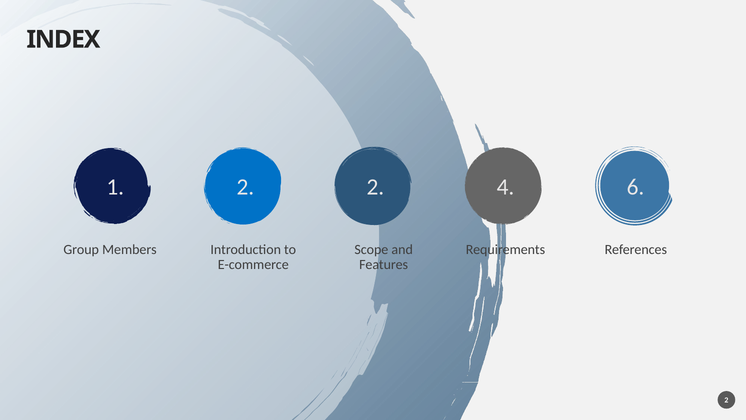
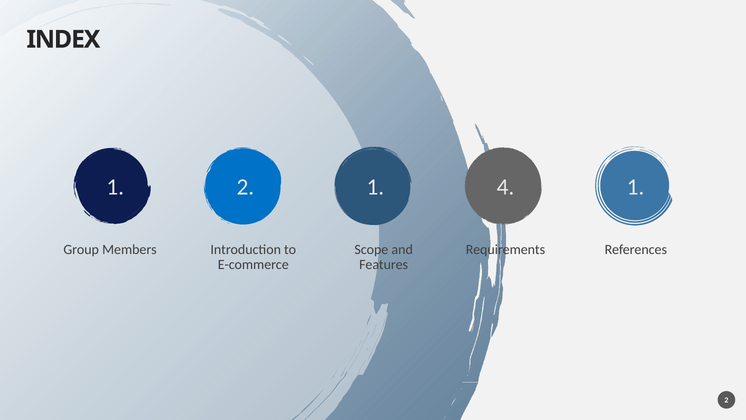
2 at (375, 187): 2 -> 1
4 6: 6 -> 1
